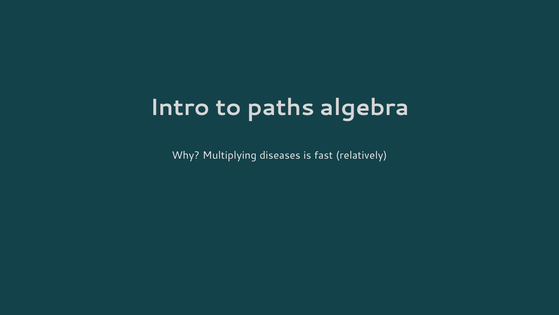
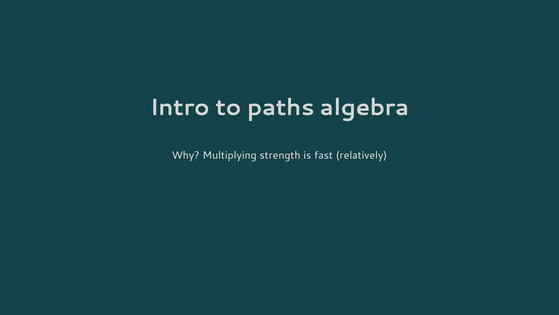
diseases: diseases -> strength
